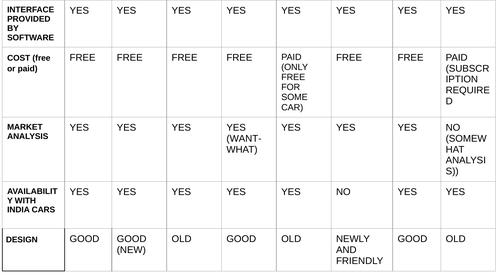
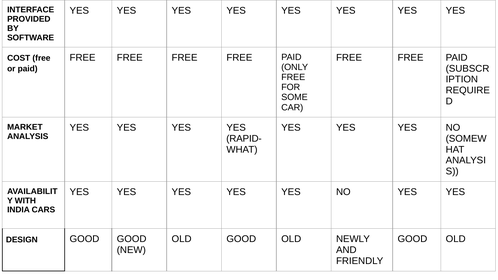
WANT-: WANT- -> RAPID-
